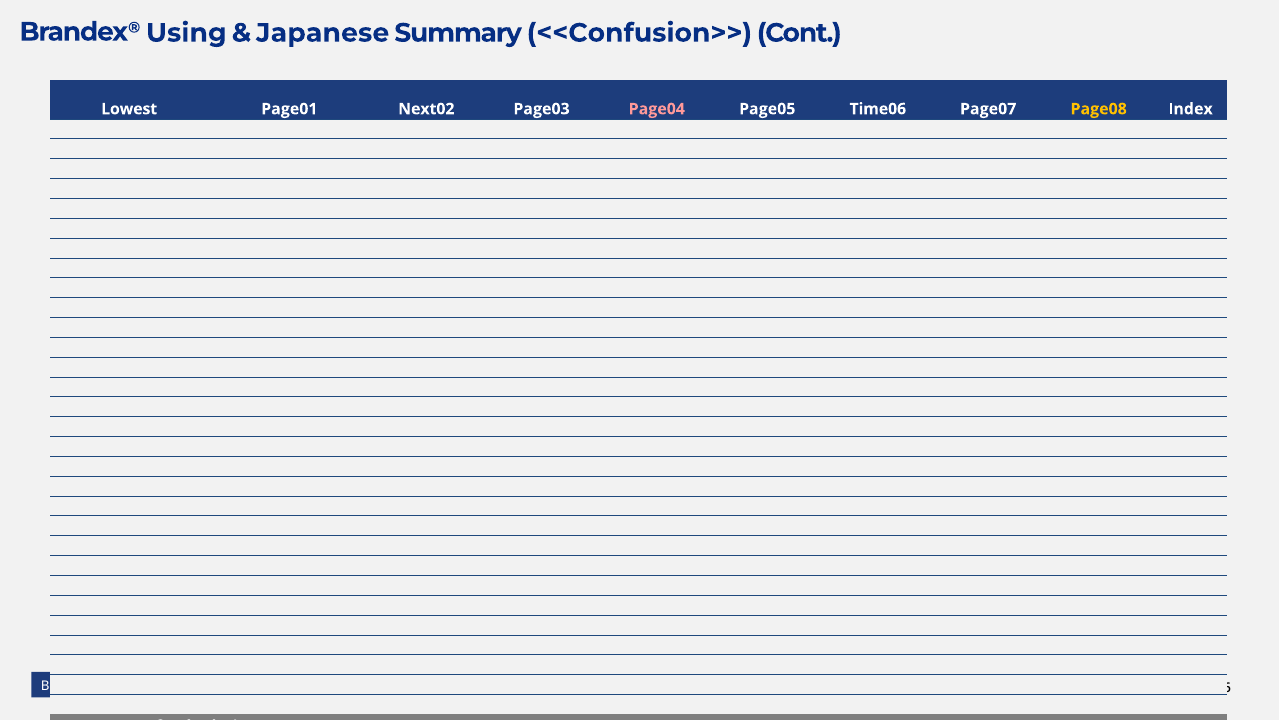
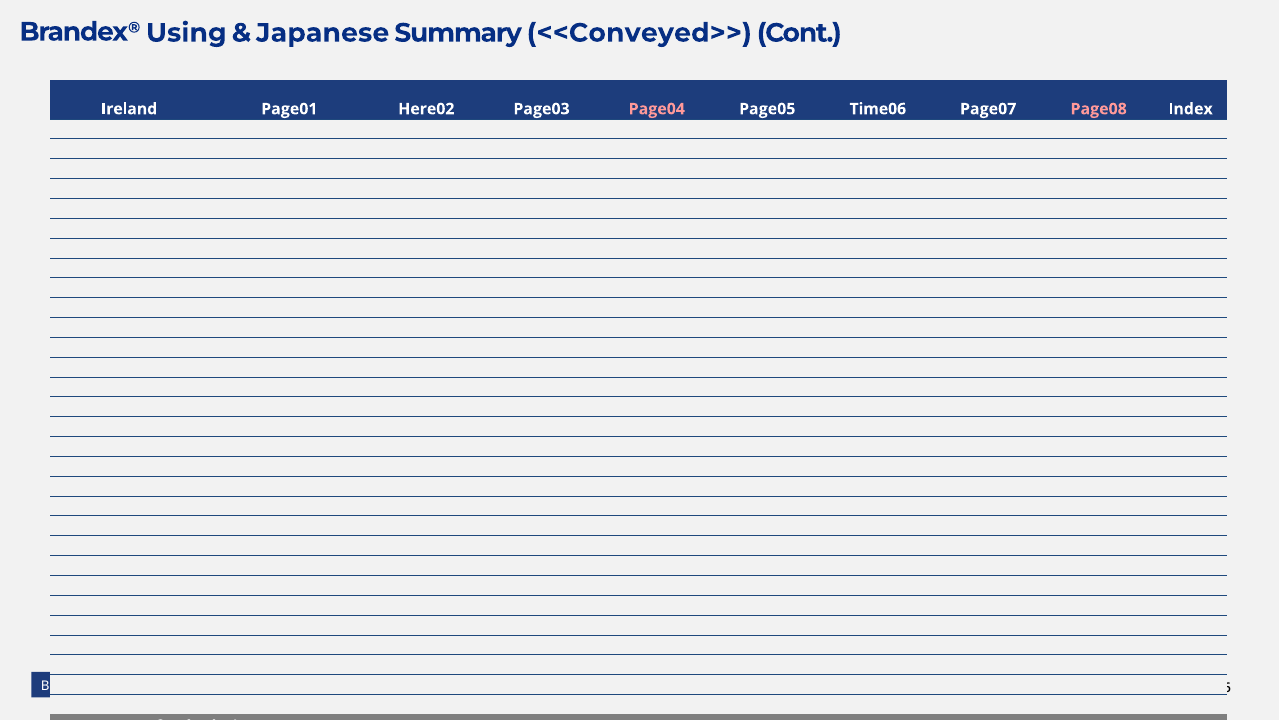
<<Confusion>>: <<Confusion>> -> <<Conveyed>>
Lowest: Lowest -> Ireland
Next02: Next02 -> Here02
Page08 colour: yellow -> pink
